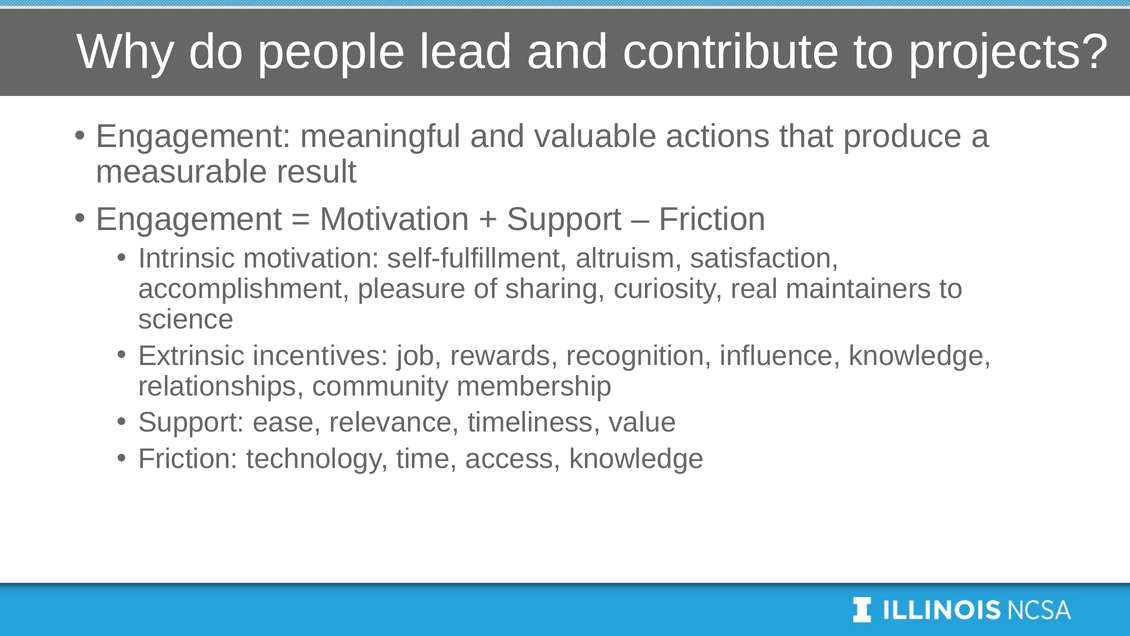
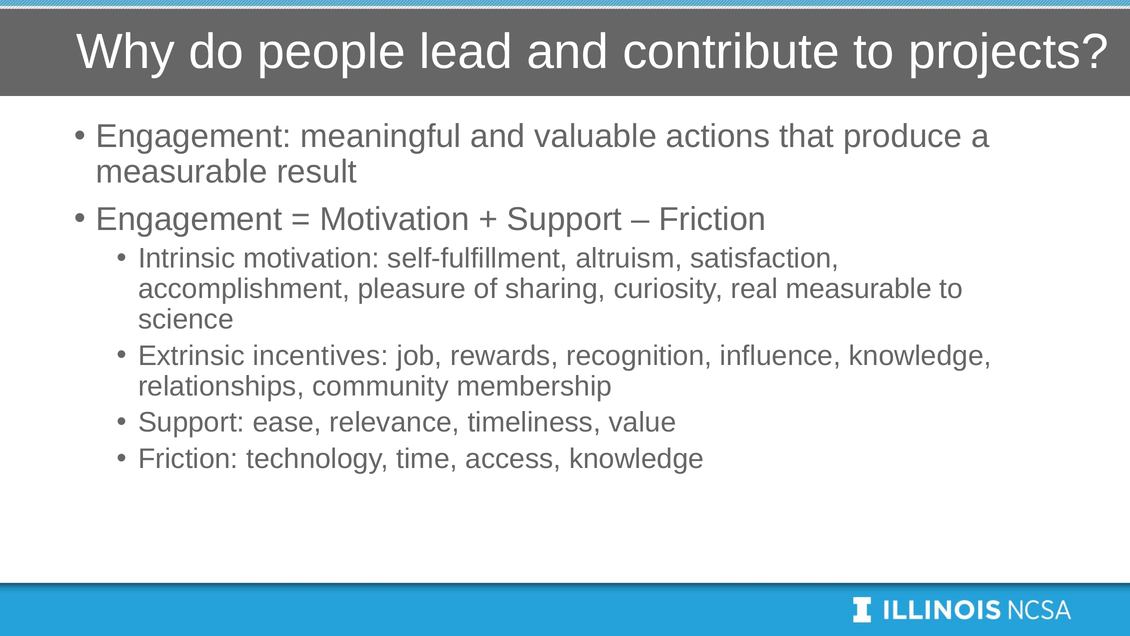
real maintainers: maintainers -> measurable
